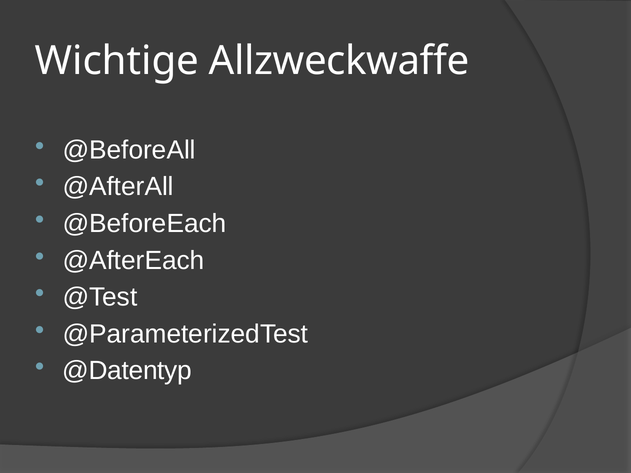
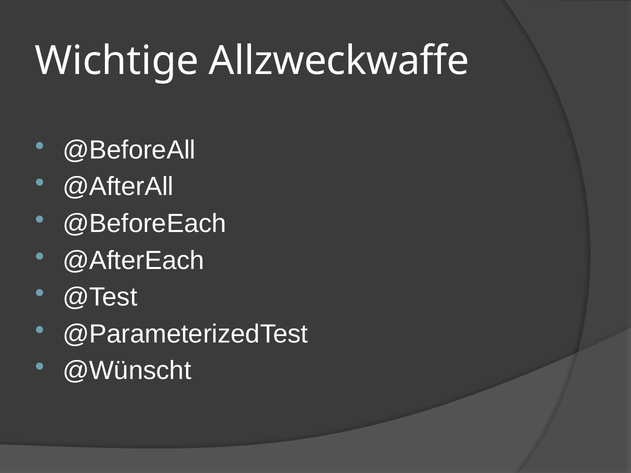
@Datentyp: @Datentyp -> @Wünscht
